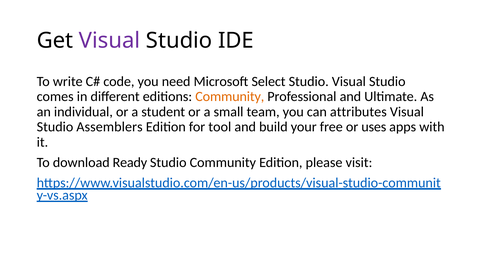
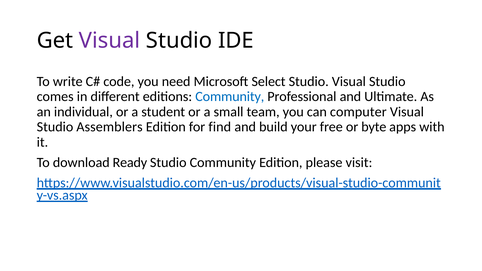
Community at (230, 97) colour: orange -> blue
attributes: attributes -> computer
tool: tool -> find
uses: uses -> byte
